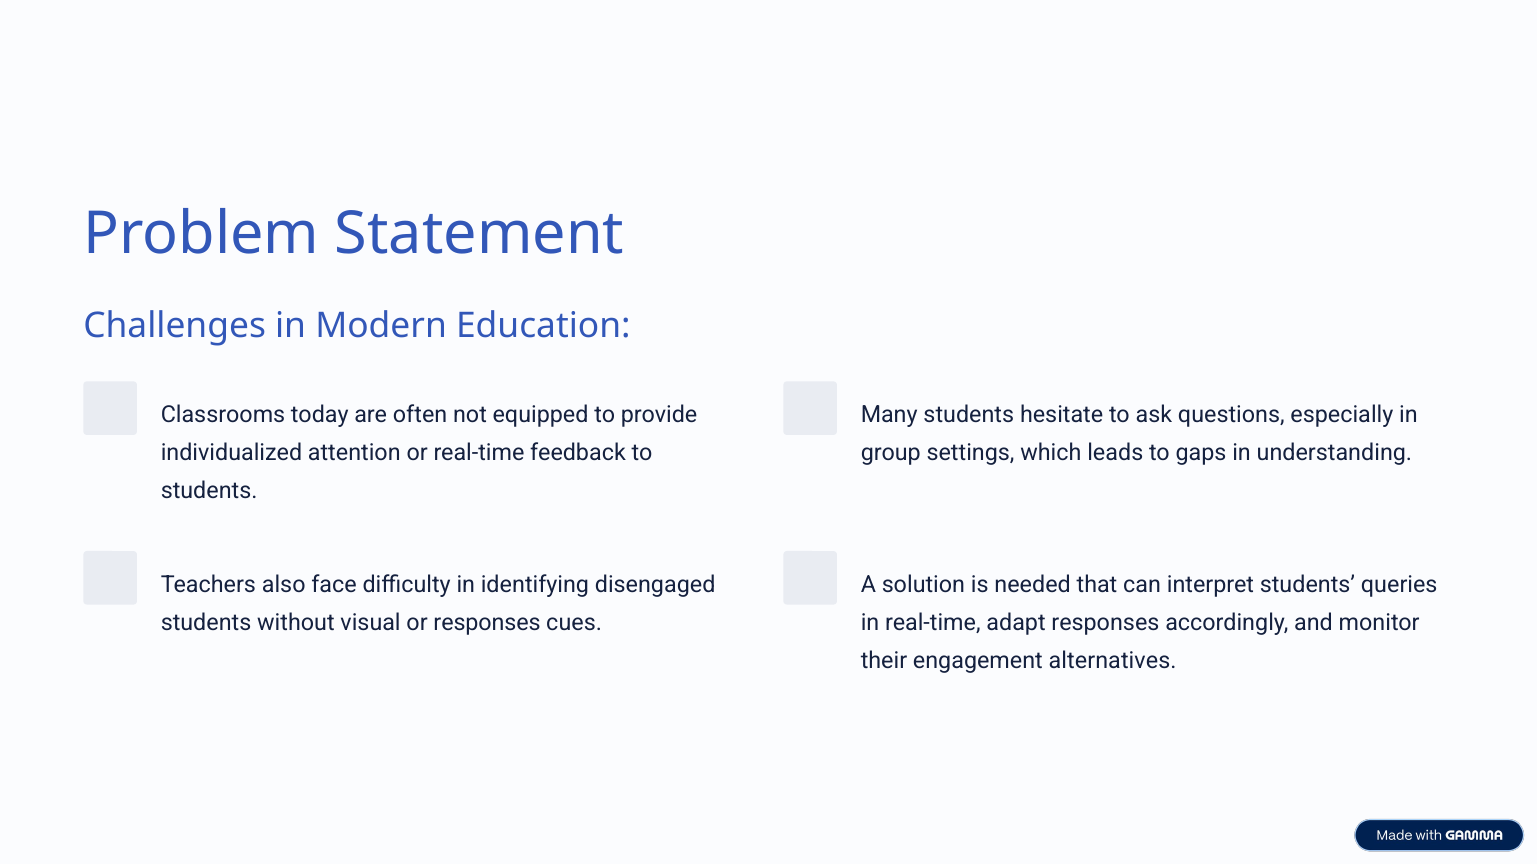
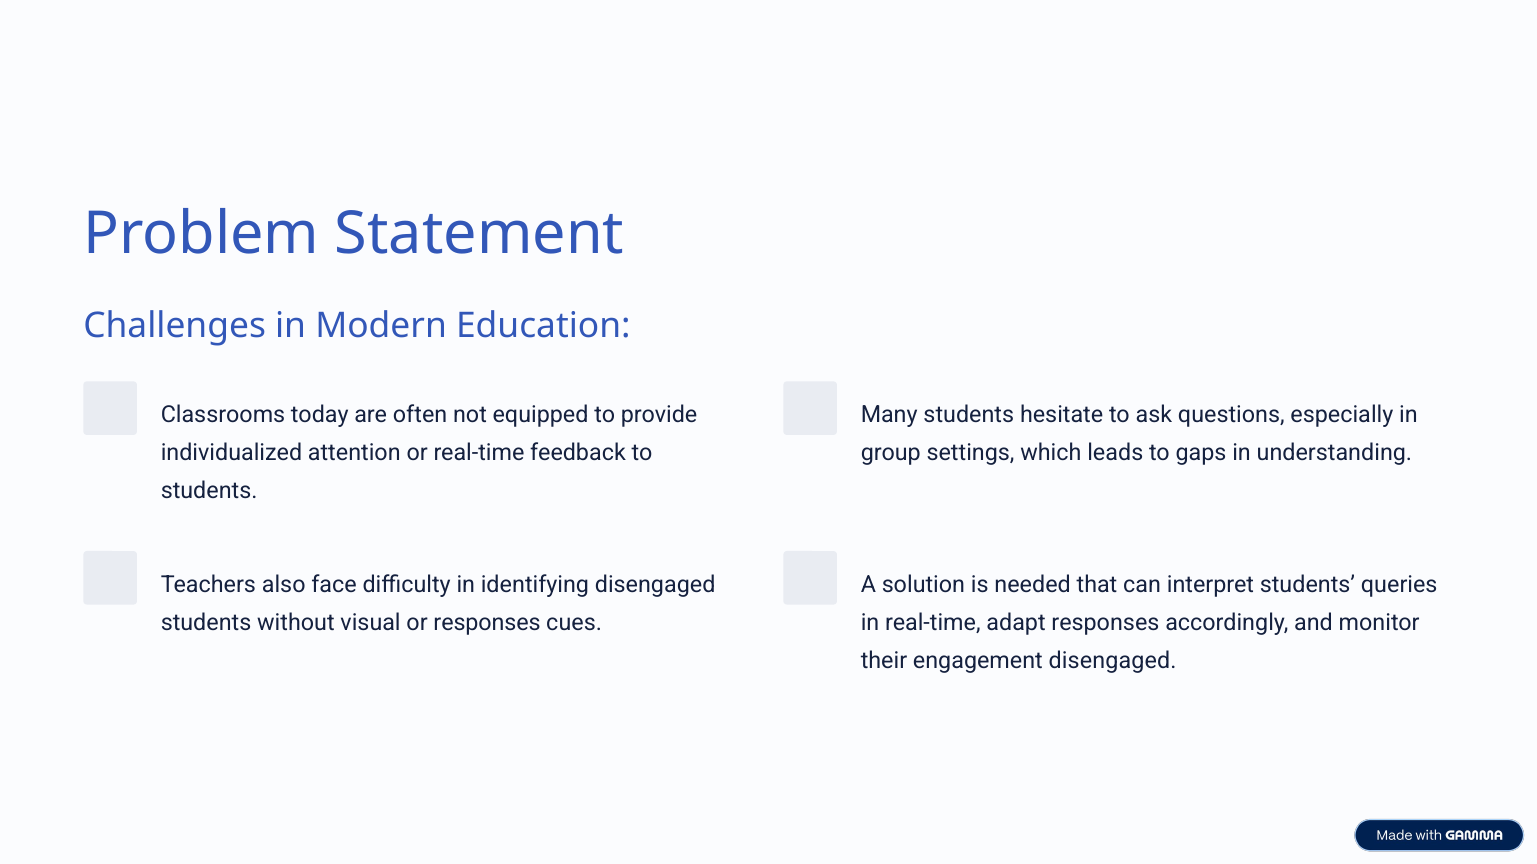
engagement alternatives: alternatives -> disengaged
